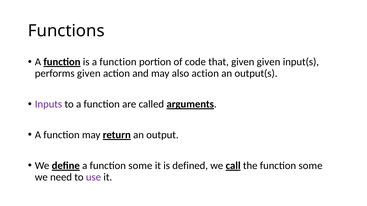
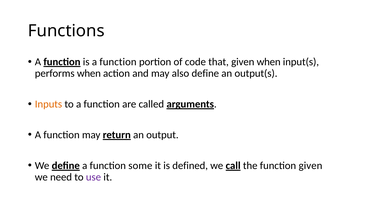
given given: given -> when
performs given: given -> when
also action: action -> define
Inputs colour: purple -> orange
the function some: some -> given
